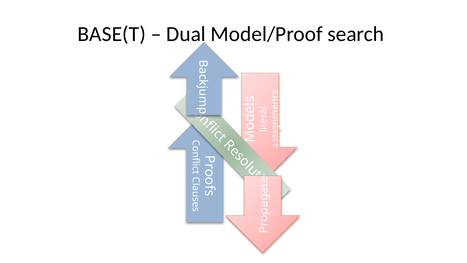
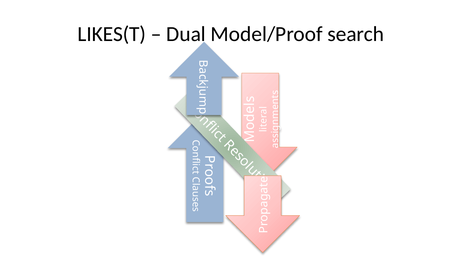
BASE(T: BASE(T -> LIKES(T
